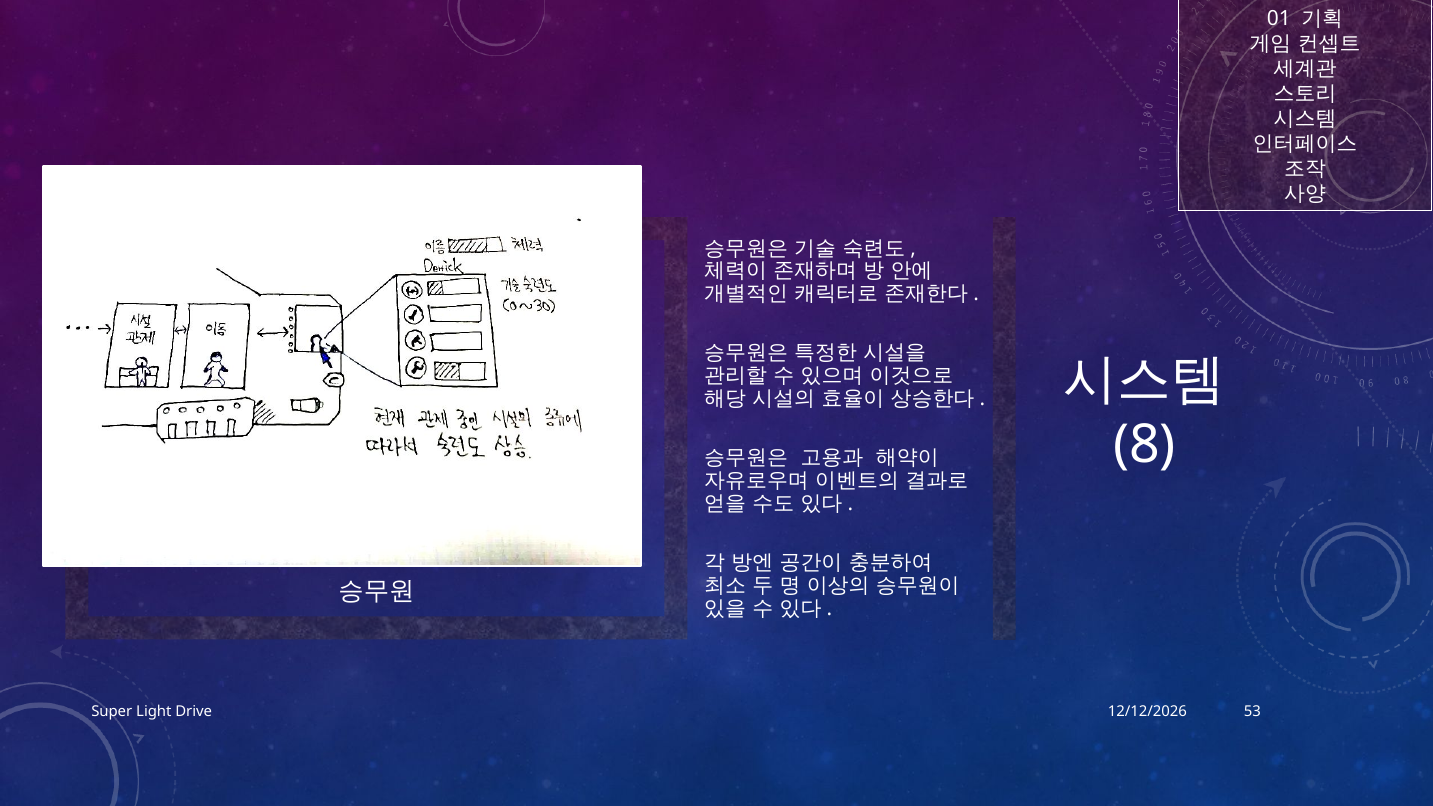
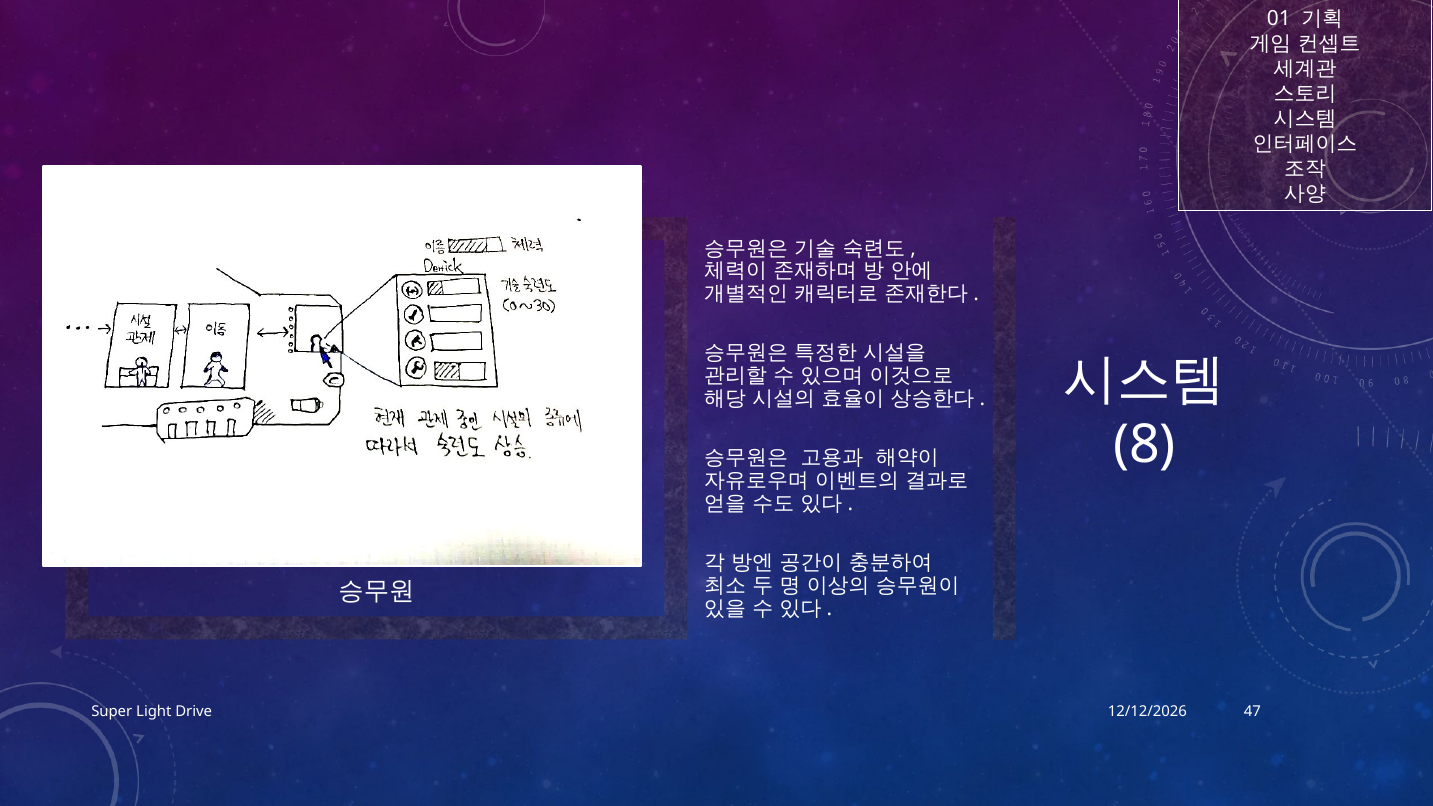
53: 53 -> 47
